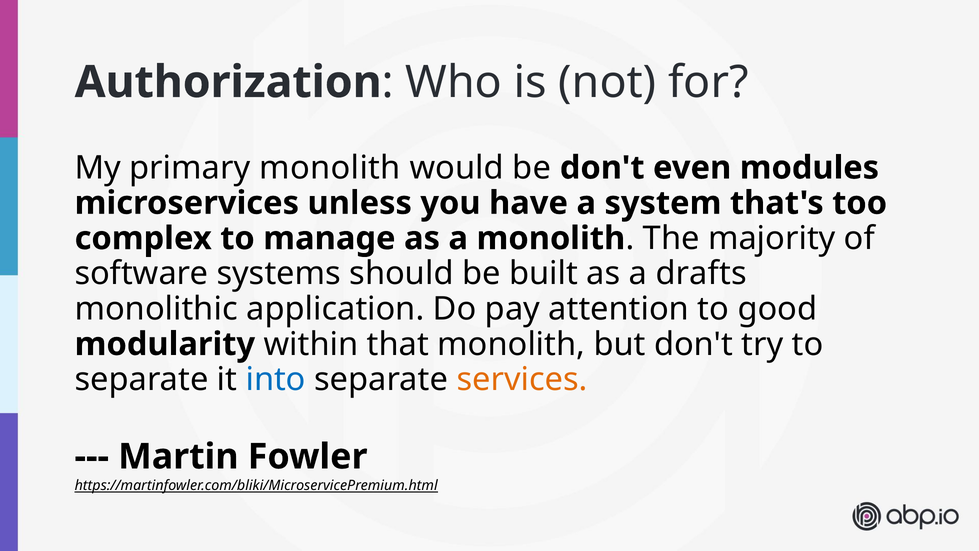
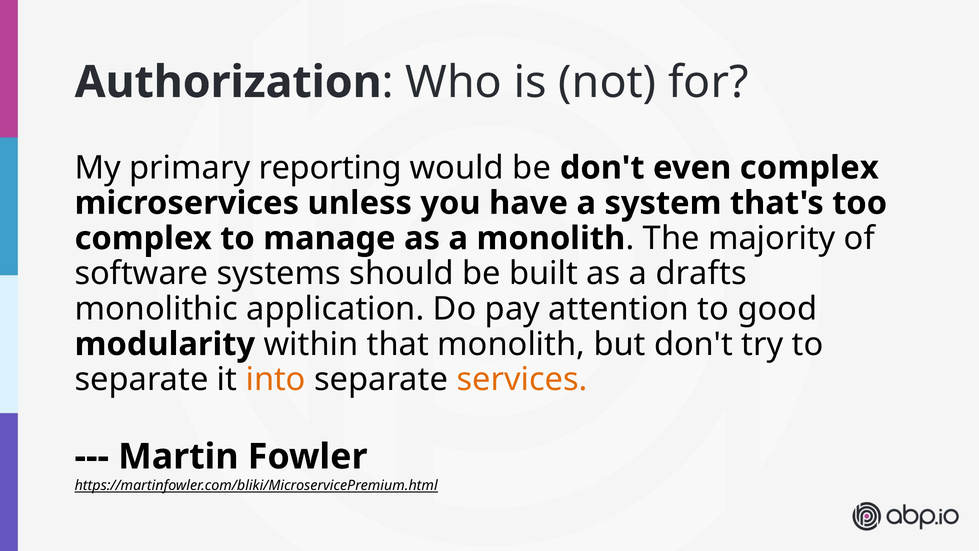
primary monolith: monolith -> reporting
even modules: modules -> complex
into colour: blue -> orange
